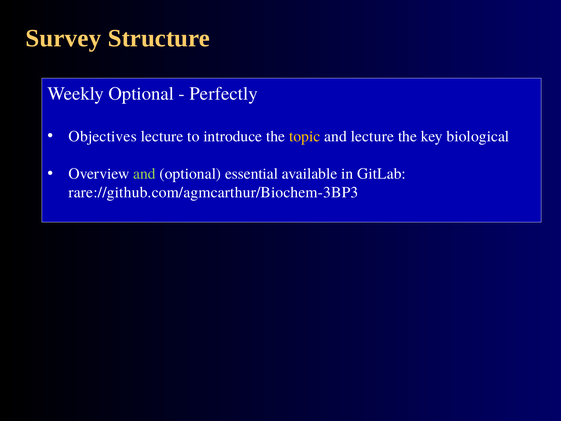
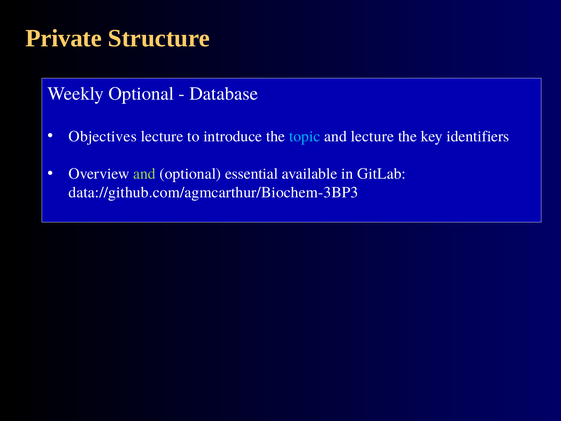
Survey: Survey -> Private
Perfectly: Perfectly -> Database
topic colour: yellow -> light blue
biological: biological -> identifiers
rare://github.com/agmcarthur/Biochem-3BP3: rare://github.com/agmcarthur/Biochem-3BP3 -> data://github.com/agmcarthur/Biochem-3BP3
